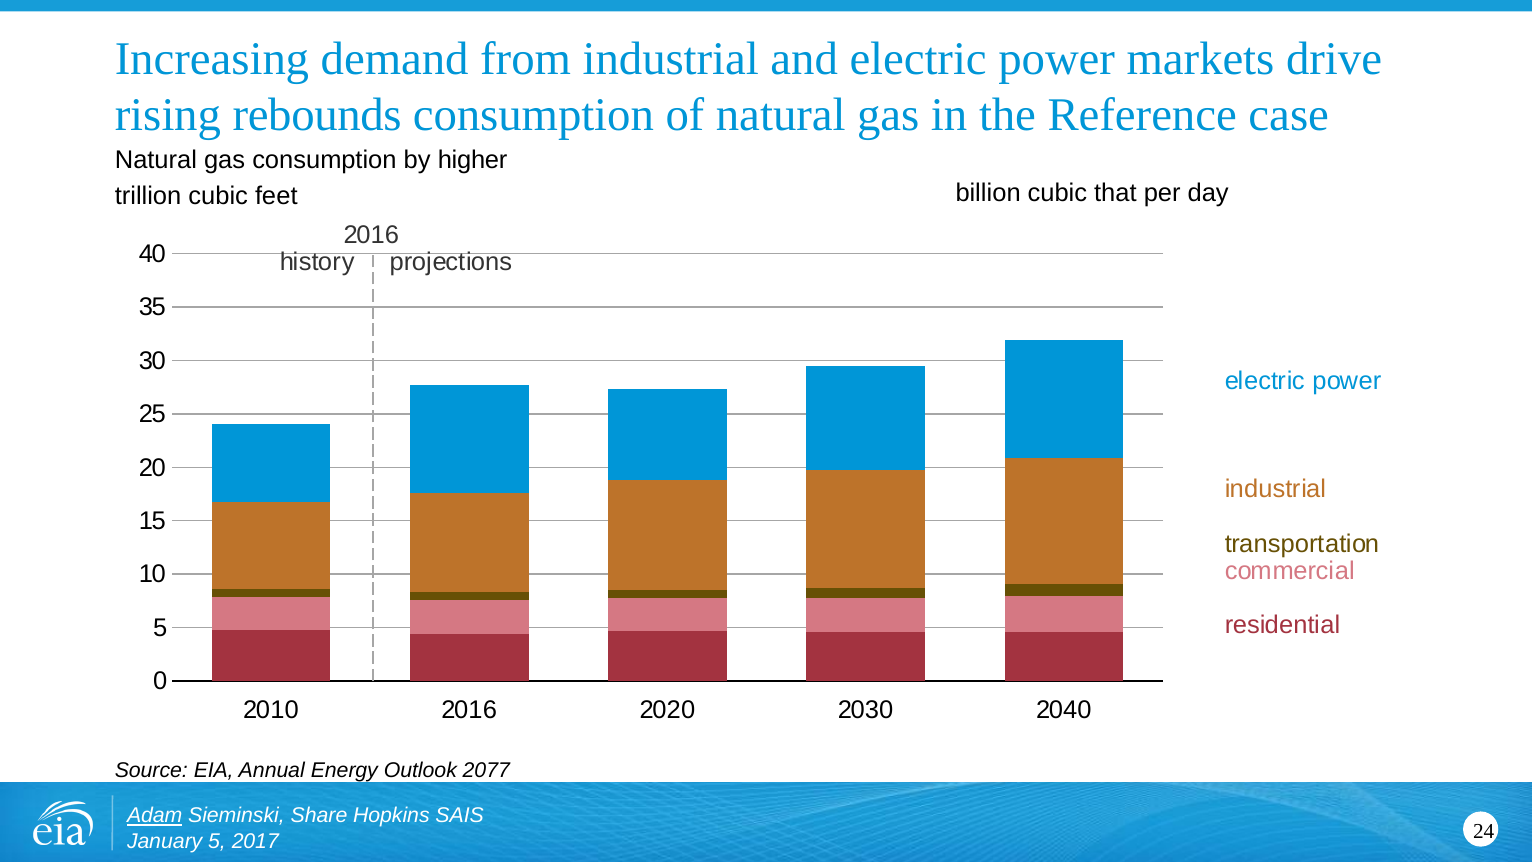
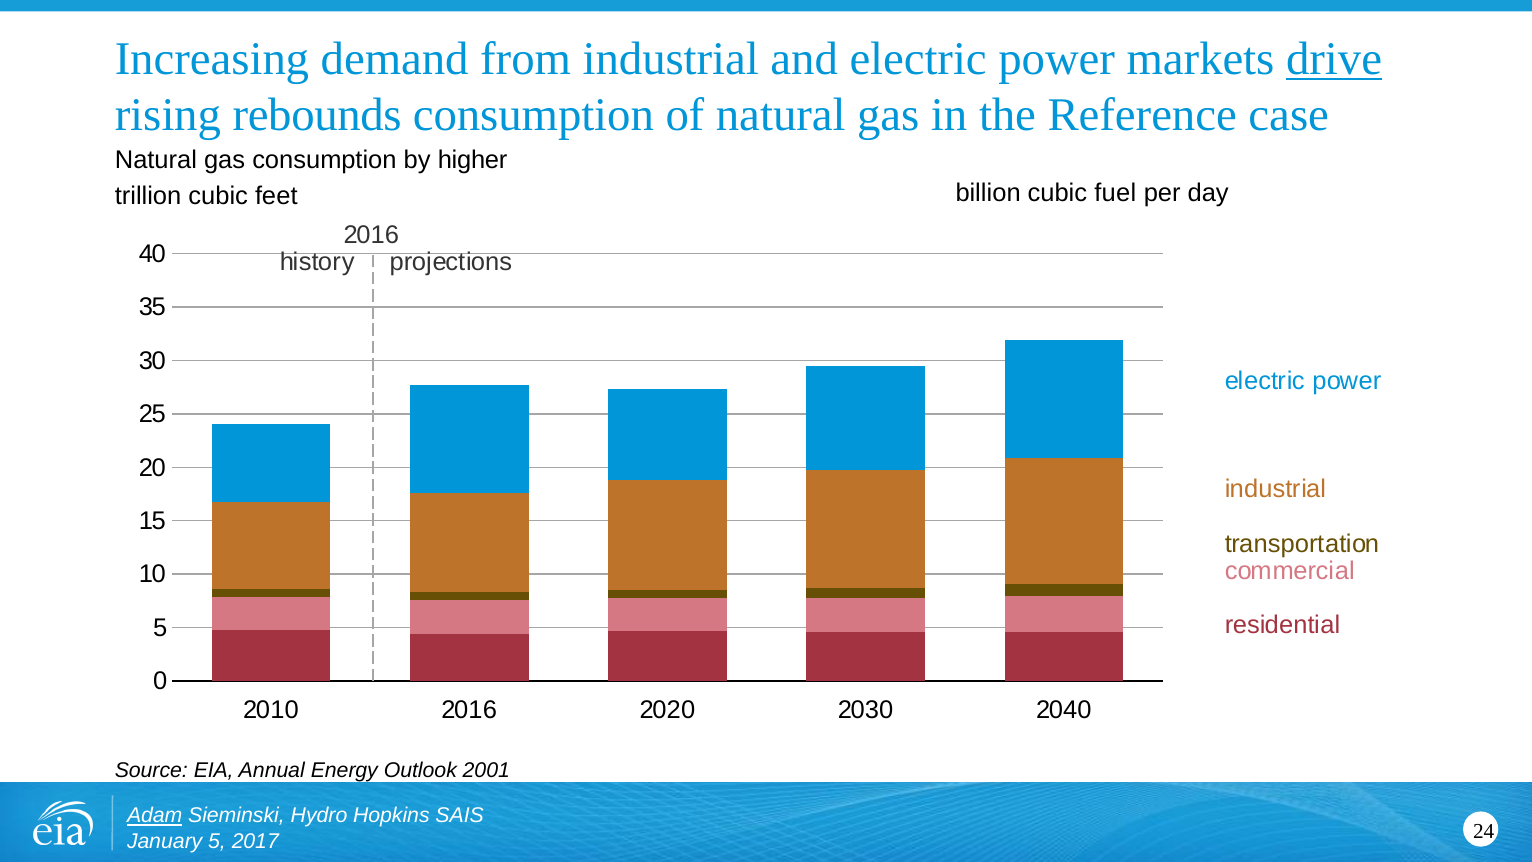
drive underline: none -> present
that: that -> fuel
2077: 2077 -> 2001
Share: Share -> Hydro
